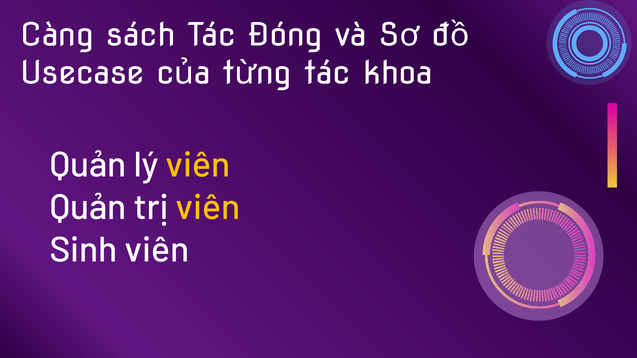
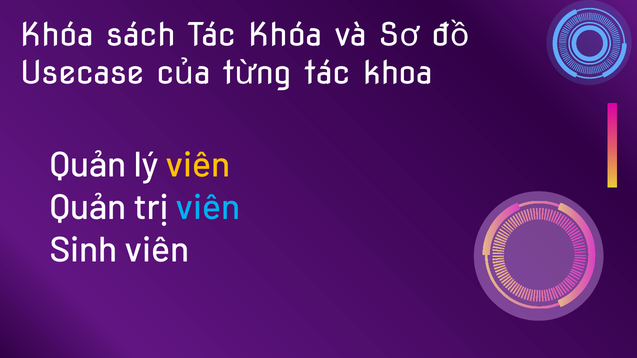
Càng at (57, 35): Càng -> Khóa
Tác Đóng: Đóng -> Khóa
viên at (208, 208) colour: yellow -> light blue
